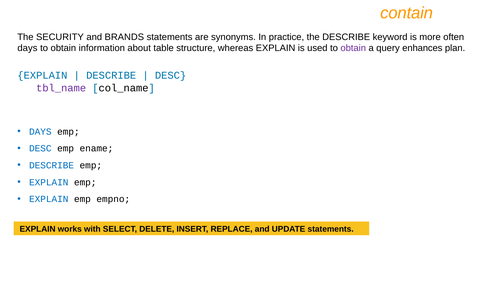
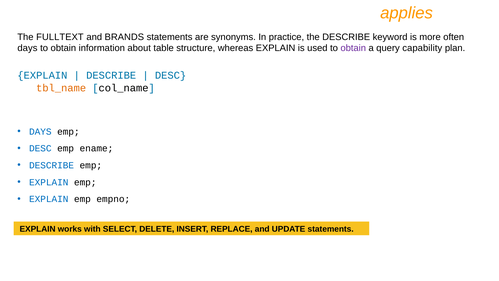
contain: contain -> applies
SECURITY: SECURITY -> FULLTEXT
enhances: enhances -> capability
tbl_name colour: purple -> orange
